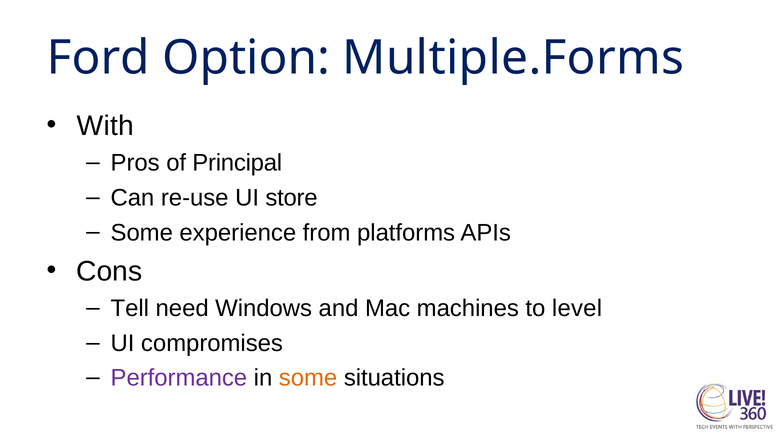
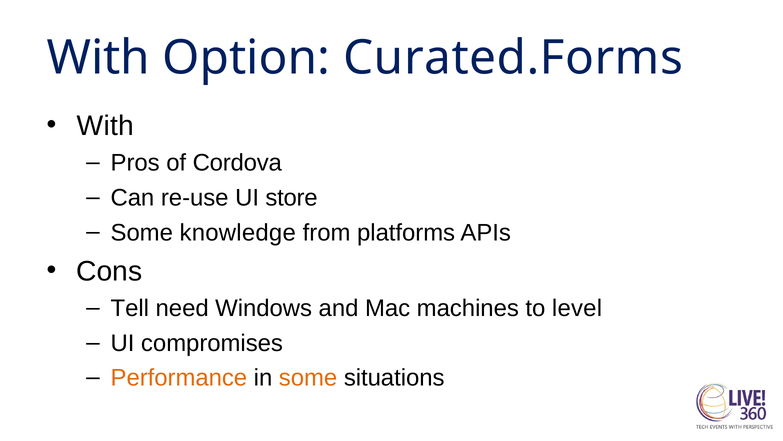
Ford at (98, 58): Ford -> With
Multiple.Forms: Multiple.Forms -> Curated.Forms
Principal: Principal -> Cordova
experience: experience -> knowledge
Performance colour: purple -> orange
